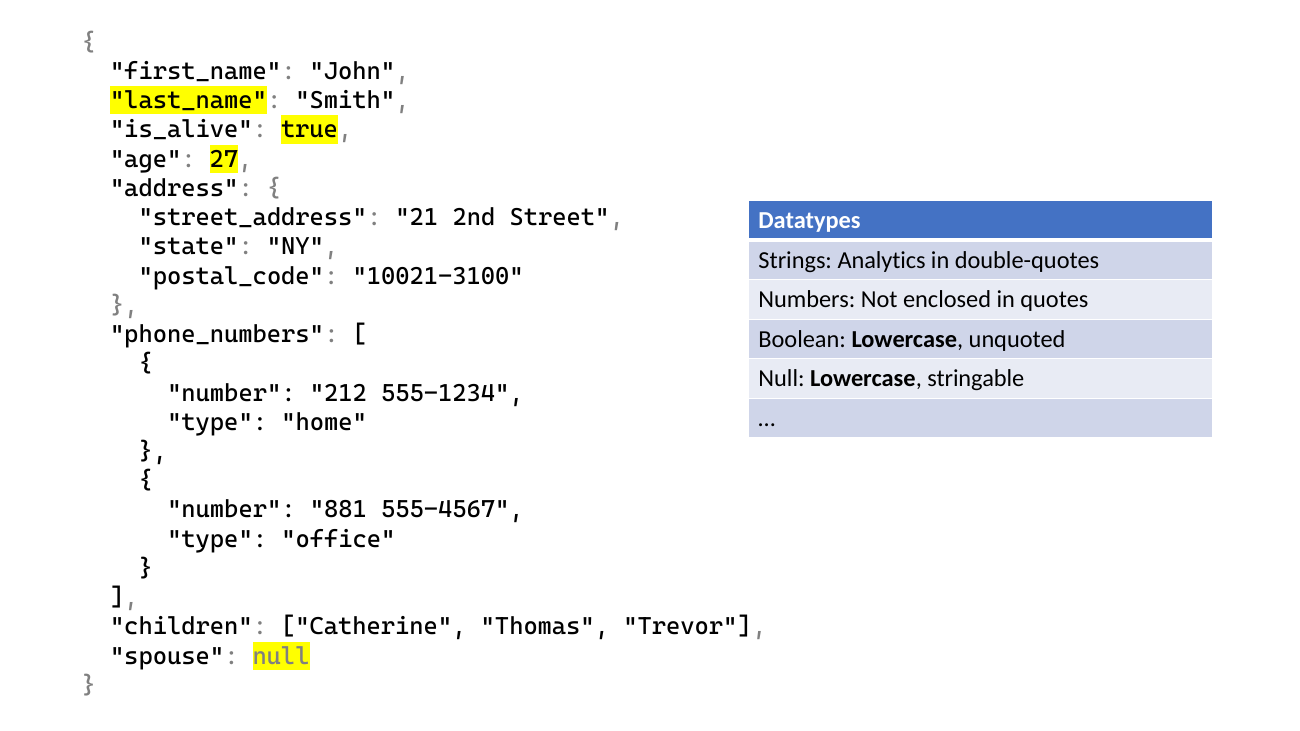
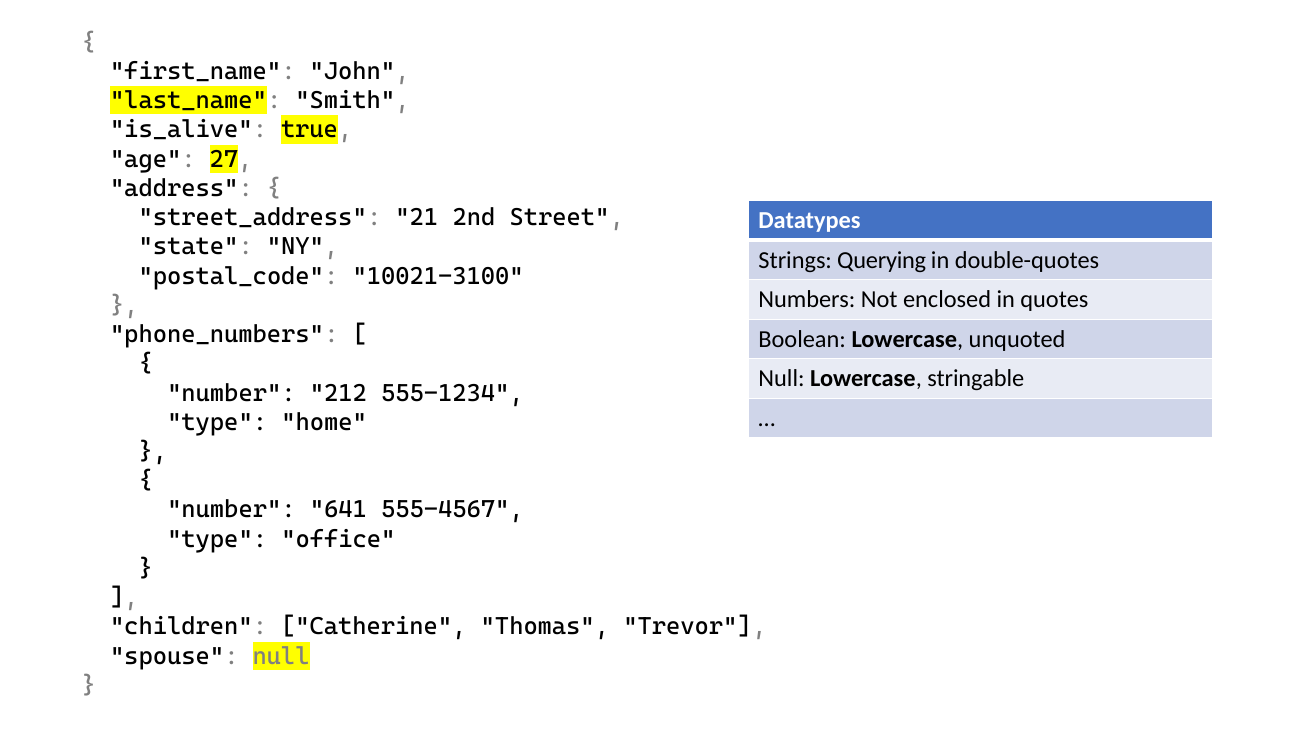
Analytics: Analytics -> Querying
881: 881 -> 641
